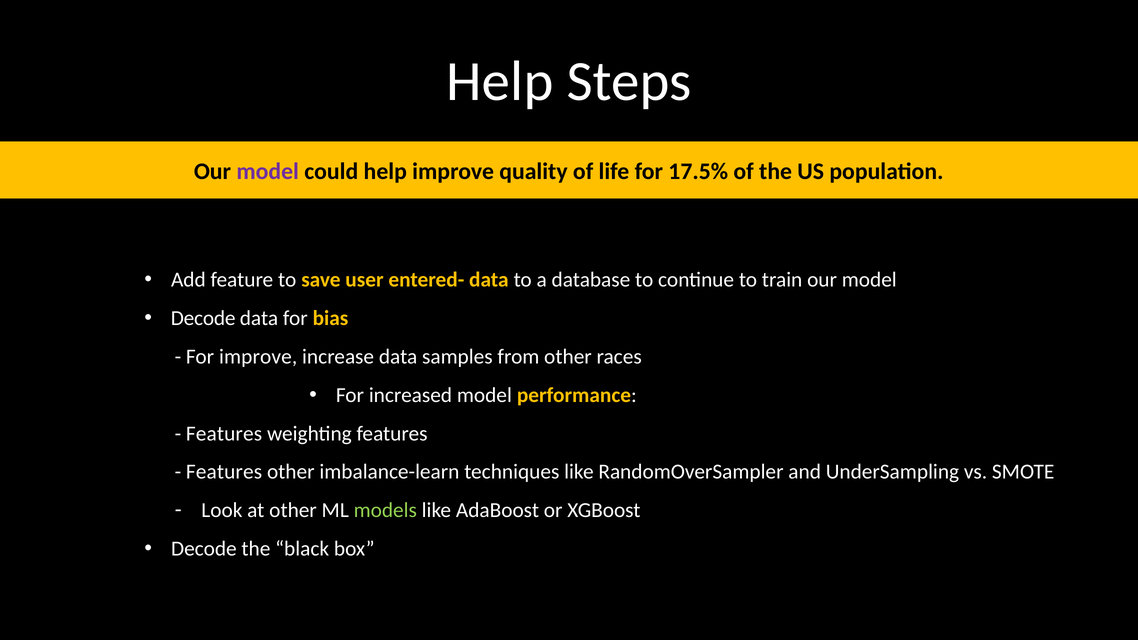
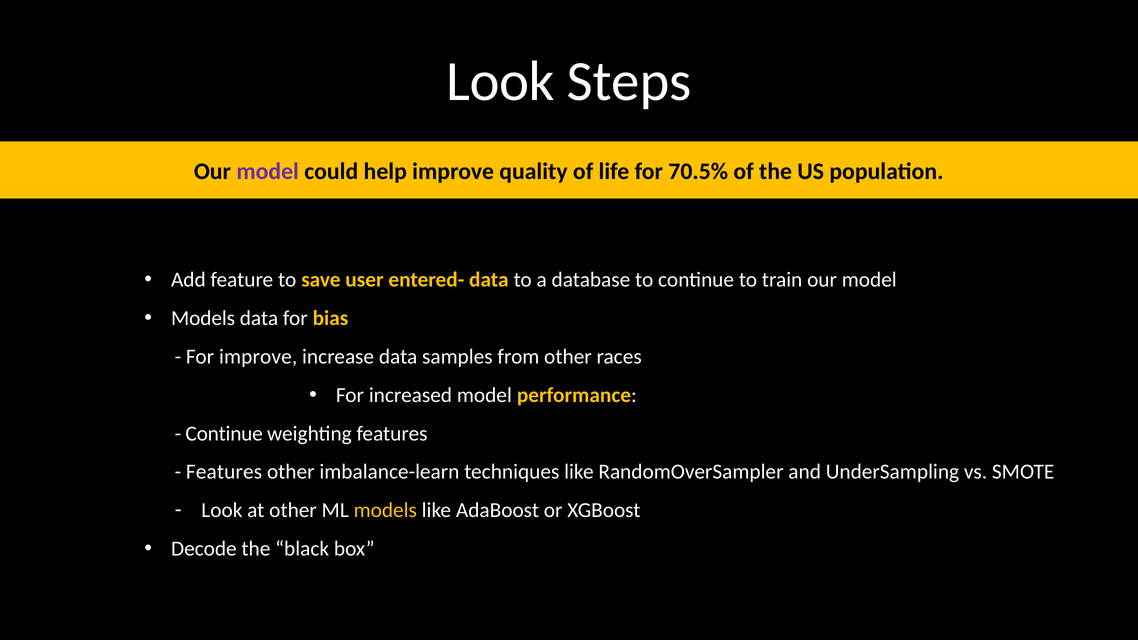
Help at (500, 82): Help -> Look
17.5%: 17.5% -> 70.5%
Decode at (203, 318): Decode -> Models
Features at (224, 434): Features -> Continue
models at (385, 510) colour: light green -> yellow
